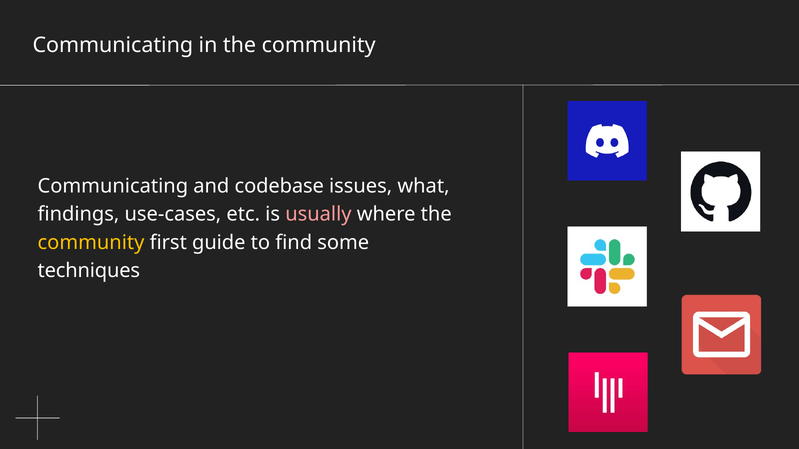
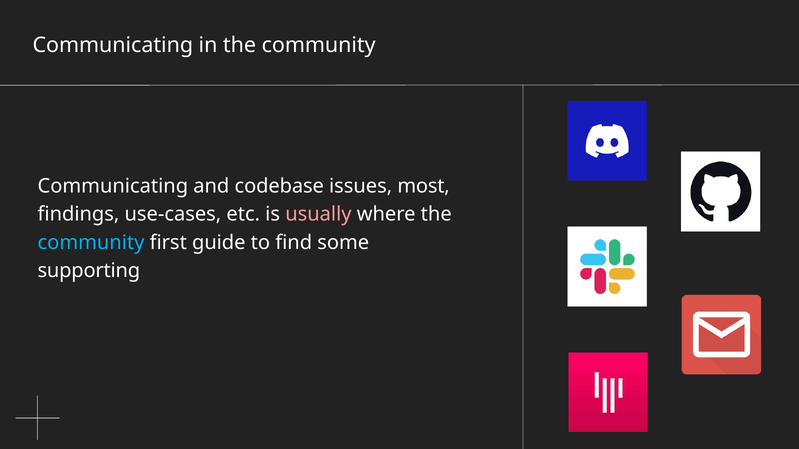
what: what -> most
community at (91, 243) colour: yellow -> light blue
techniques: techniques -> supporting
